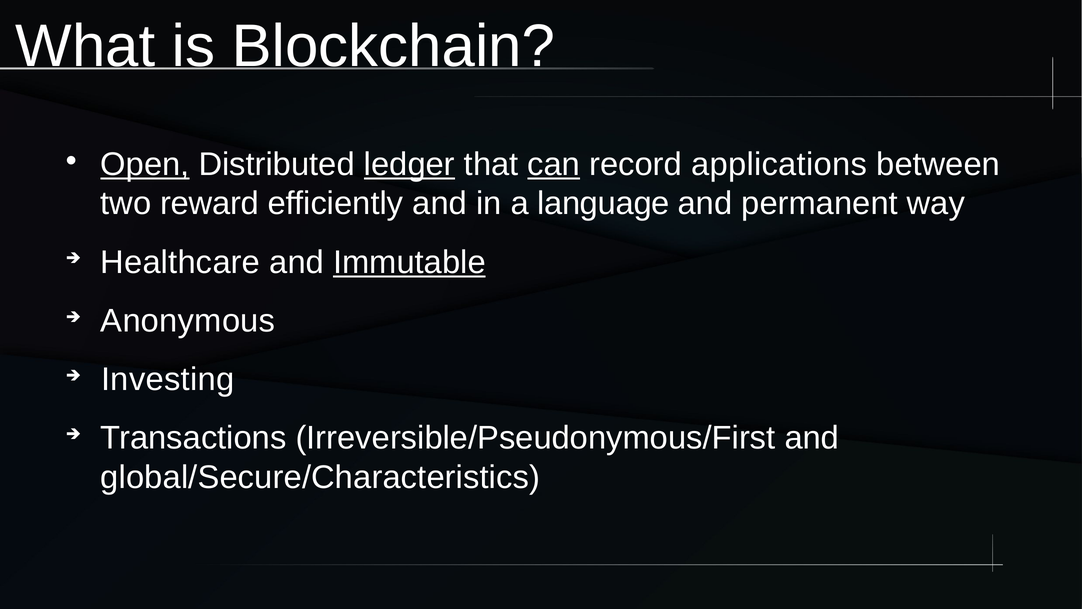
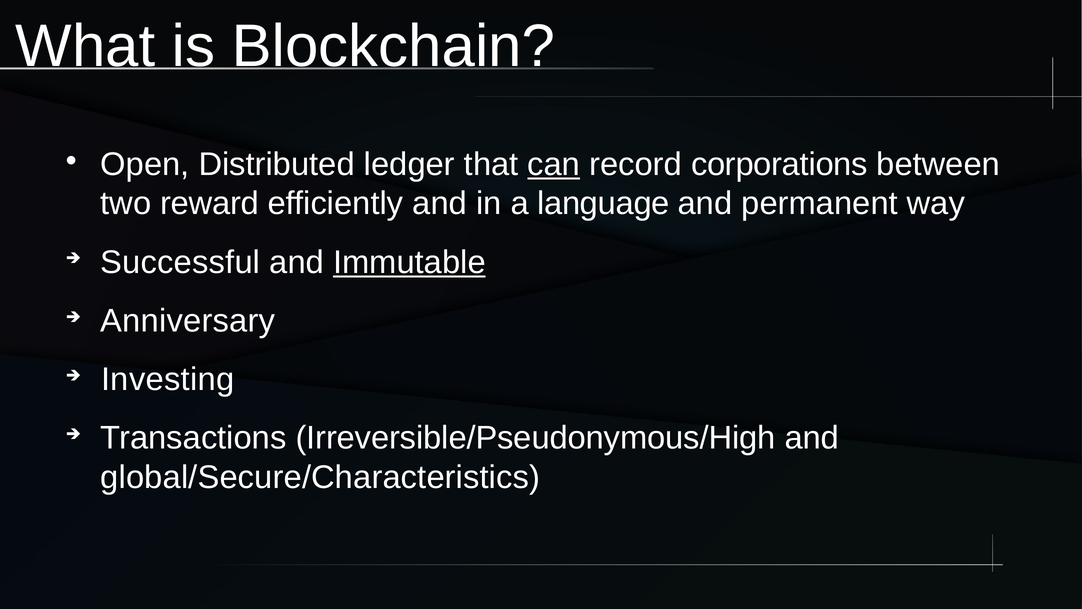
Open underline: present -> none
ledger underline: present -> none
applications: applications -> corporations
Healthcare: Healthcare -> Successful
Anonymous: Anonymous -> Anniversary
Irreversible/Pseudonymous/First: Irreversible/Pseudonymous/First -> Irreversible/Pseudonymous/High
